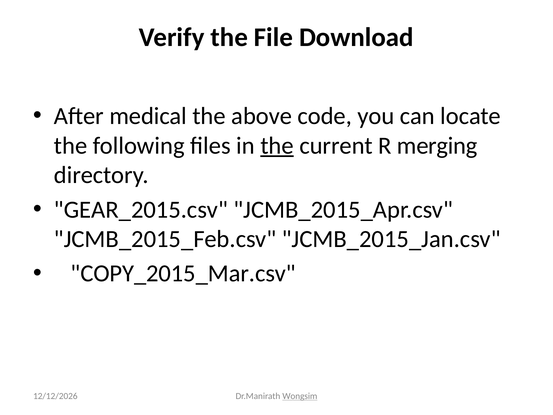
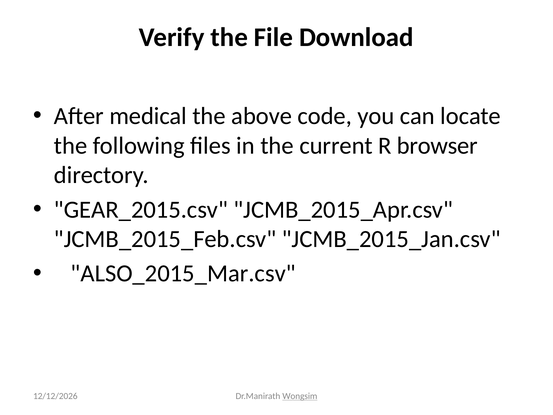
the at (277, 146) underline: present -> none
merging: merging -> browser
COPY_2015_Mar.csv: COPY_2015_Mar.csv -> ALSO_2015_Mar.csv
